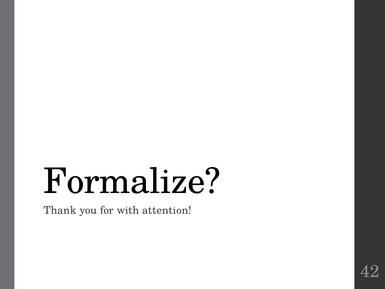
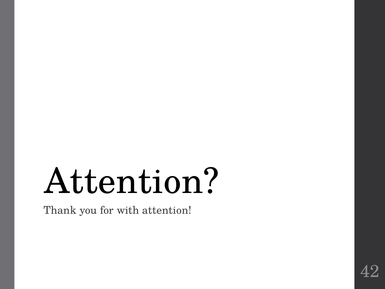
Formalize at (132, 181): Formalize -> Attention
